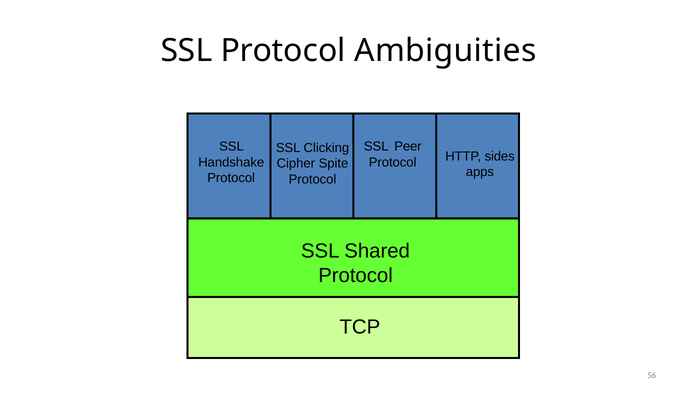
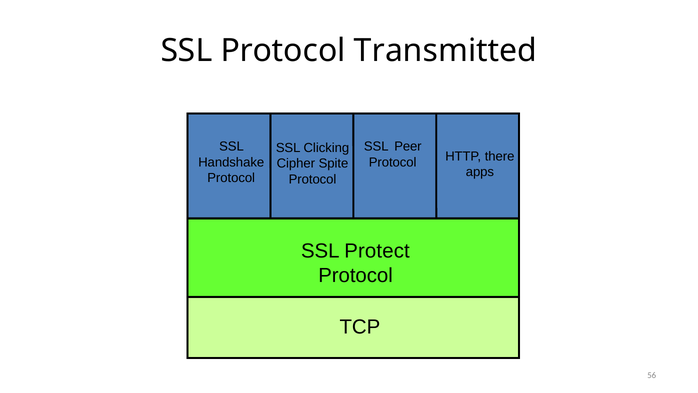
Ambiguities: Ambiguities -> Transmitted
sides: sides -> there
Shared: Shared -> Protect
